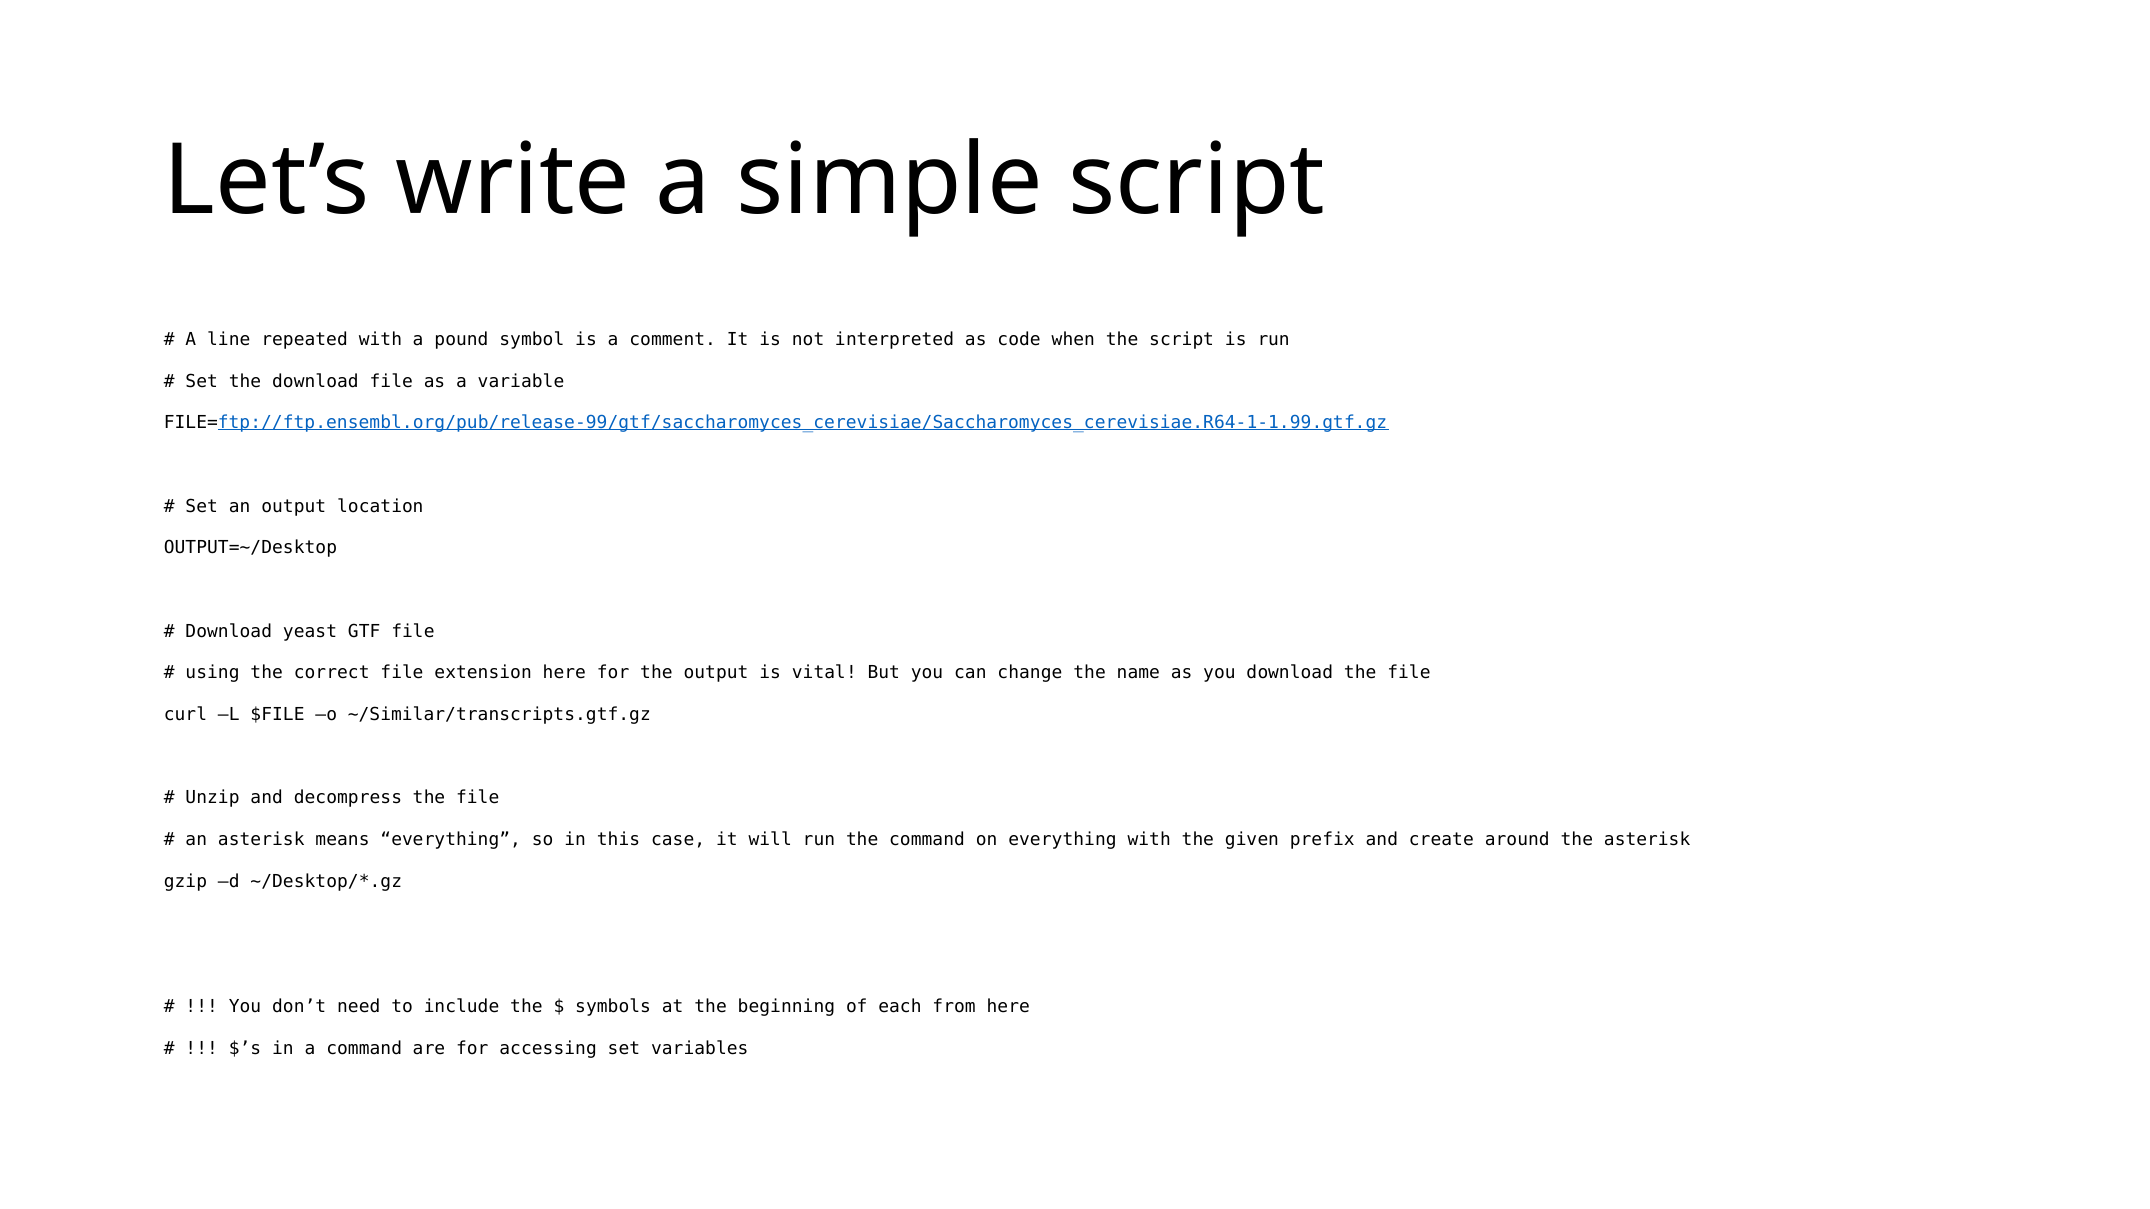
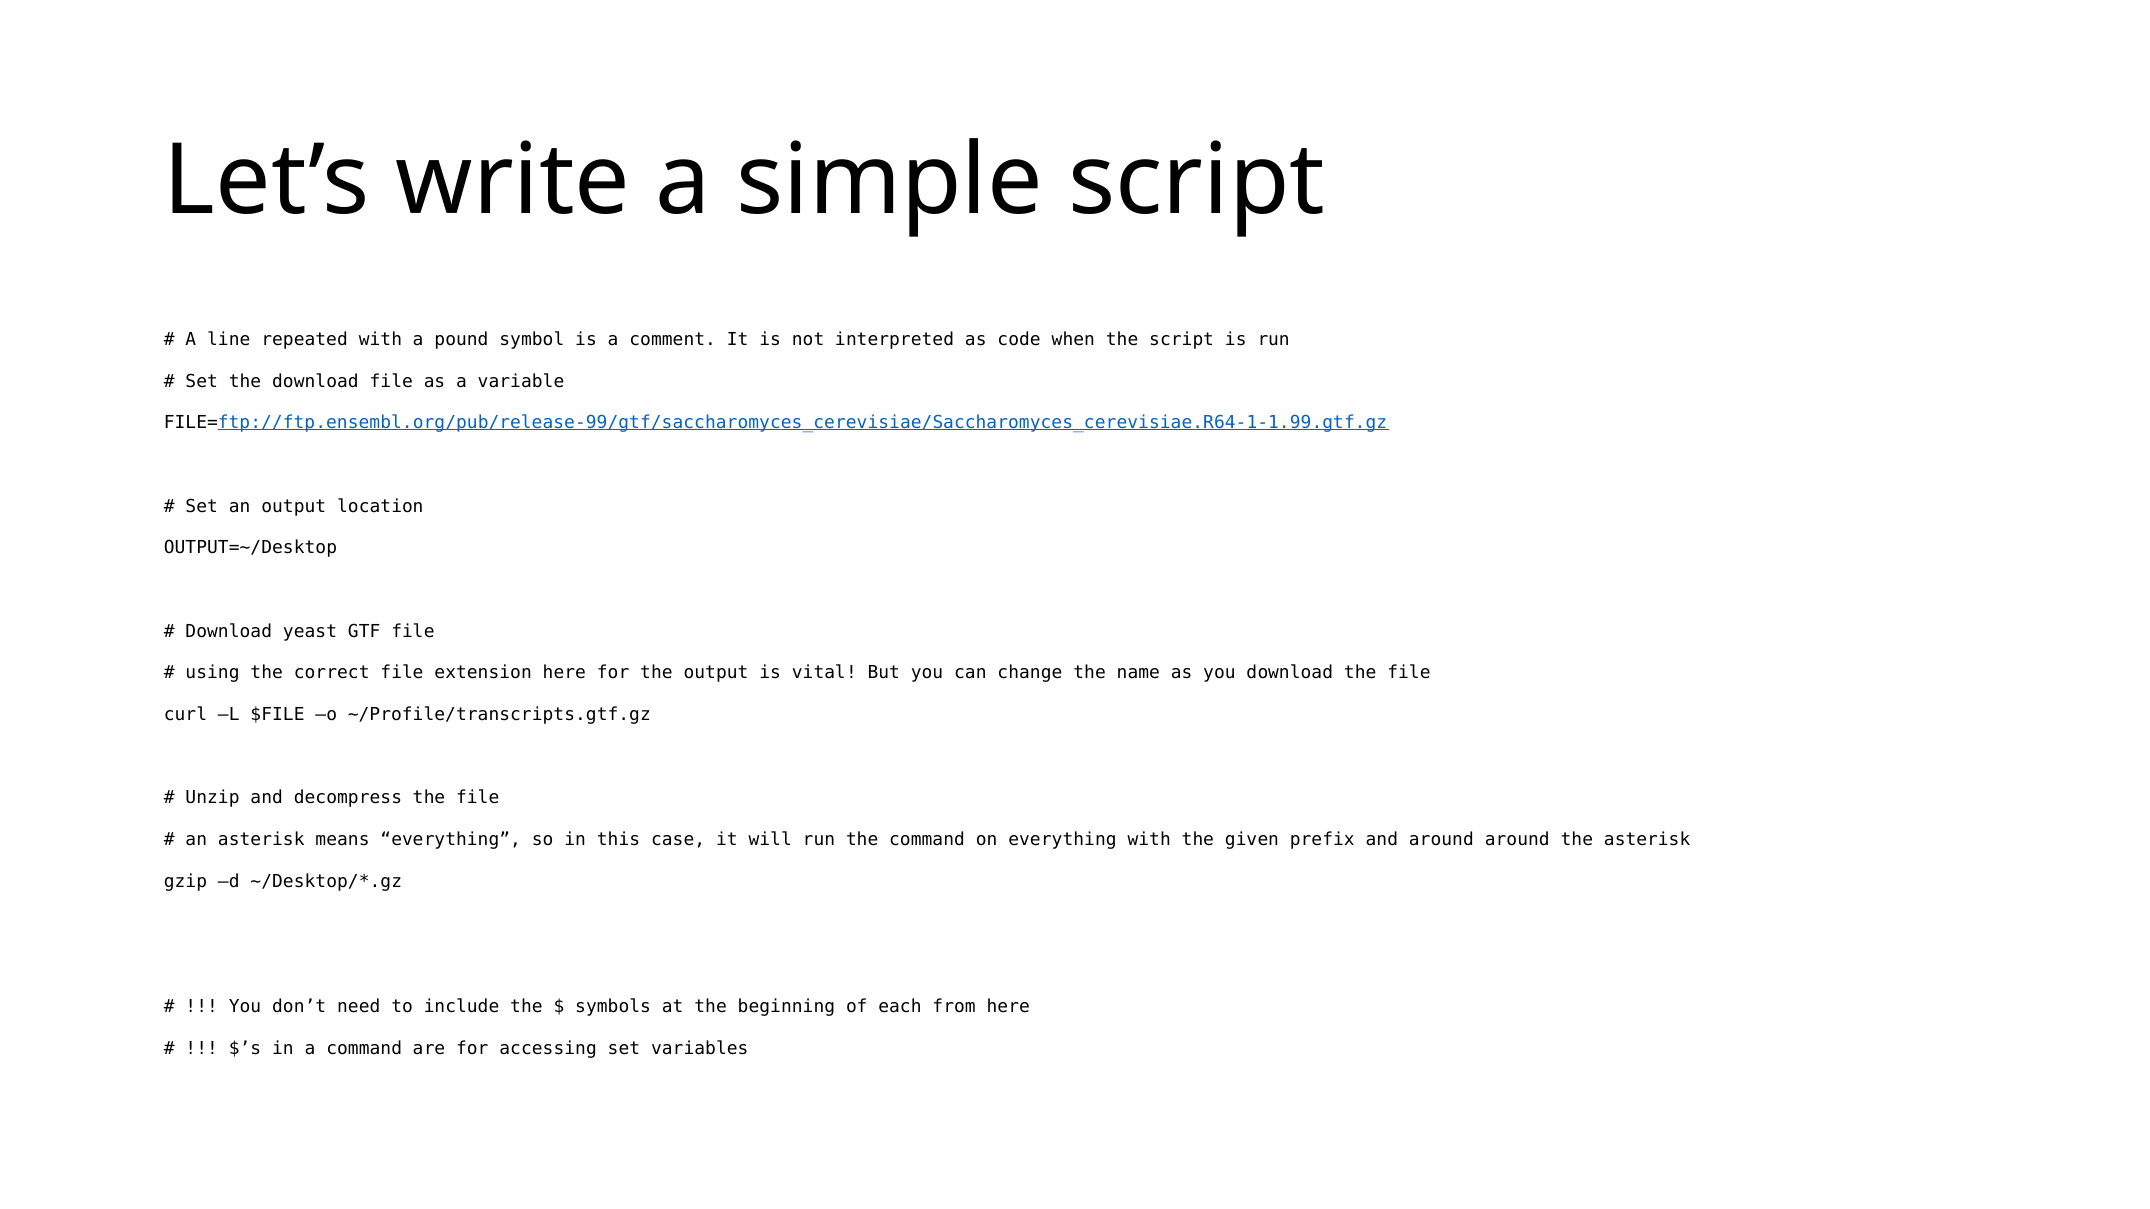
~/Similar/transcripts.gtf.gz: ~/Similar/transcripts.gtf.gz -> ~/Profile/transcripts.gtf.gz
and create: create -> around
